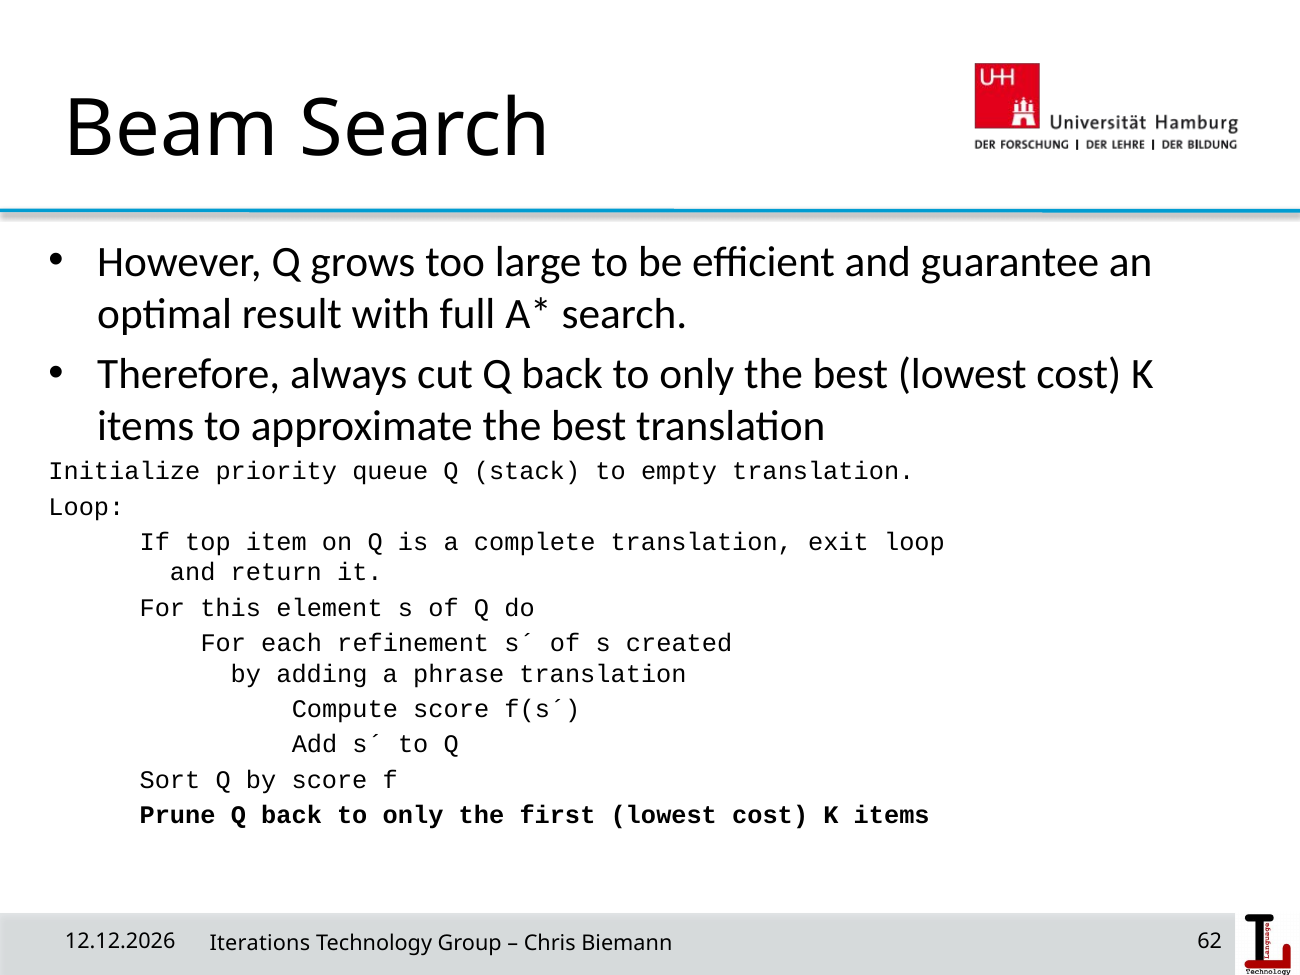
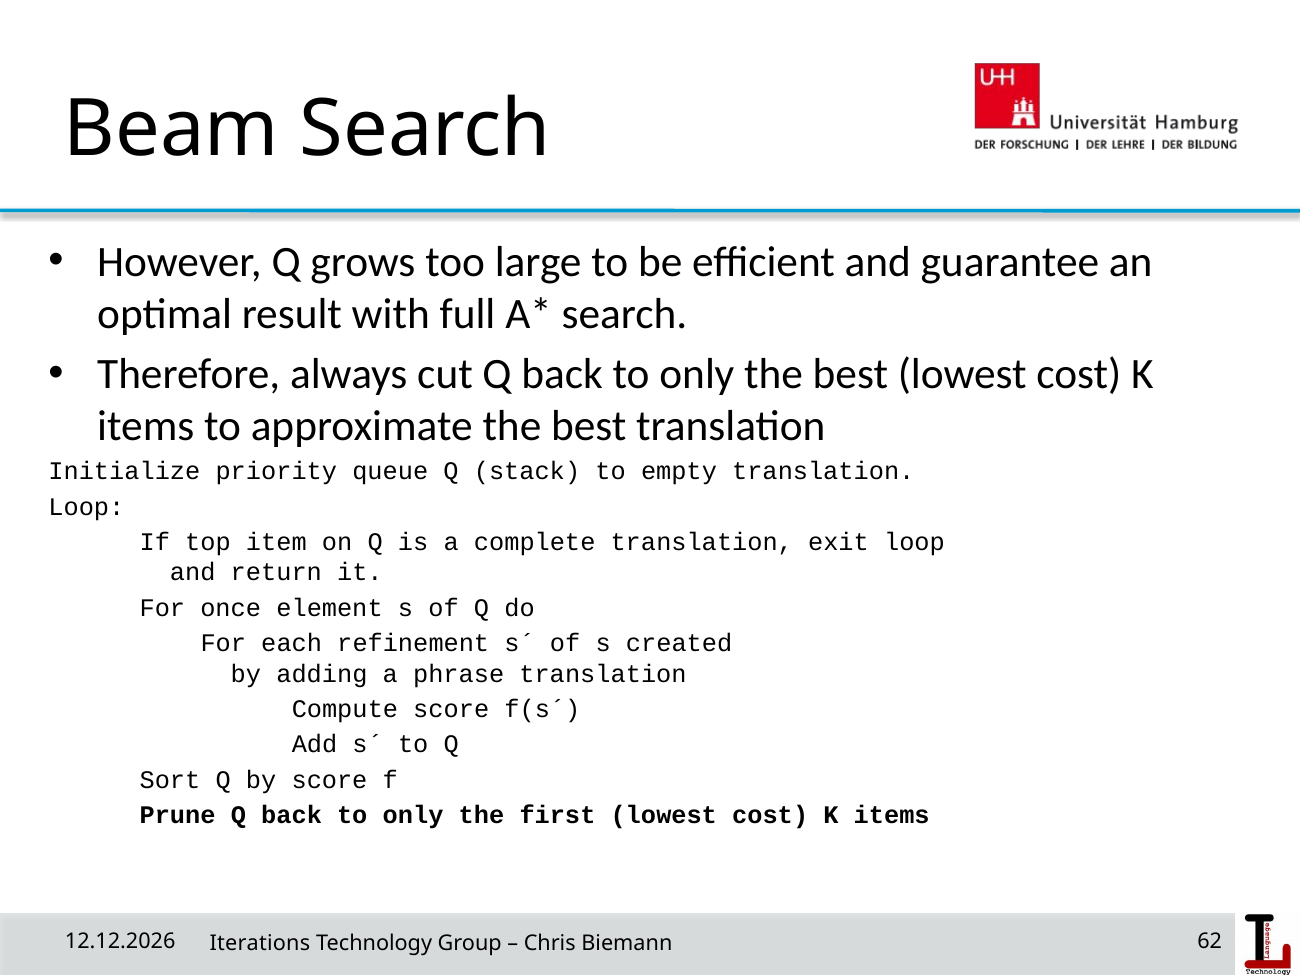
this: this -> once
